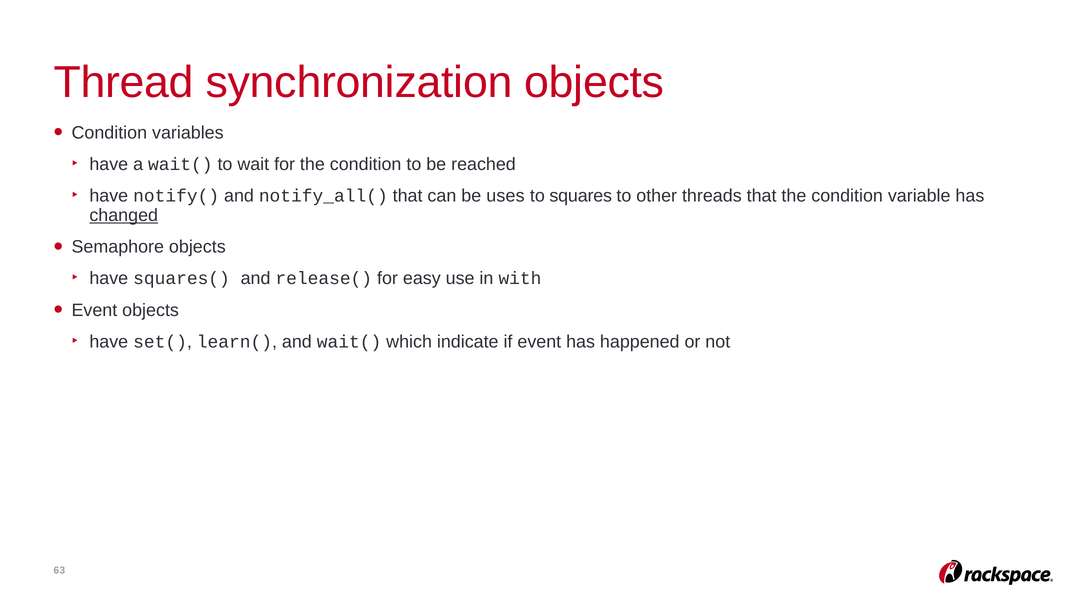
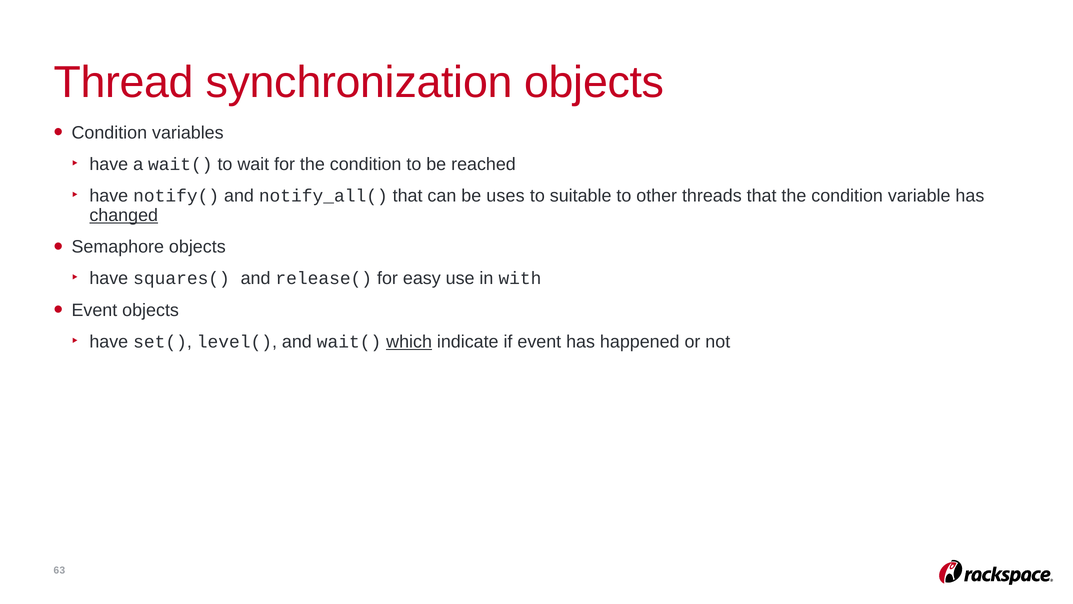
squares: squares -> suitable
learn(: learn( -> level(
which underline: none -> present
